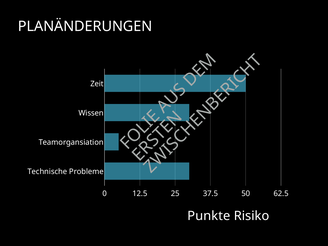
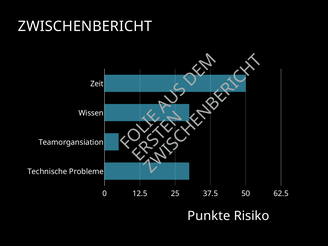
PLANÄNDERUNGEN: PLANÄNDERUNGEN -> ZWISCHENBERICHT
